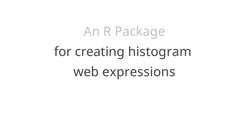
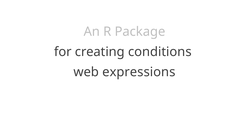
histogram: histogram -> conditions
